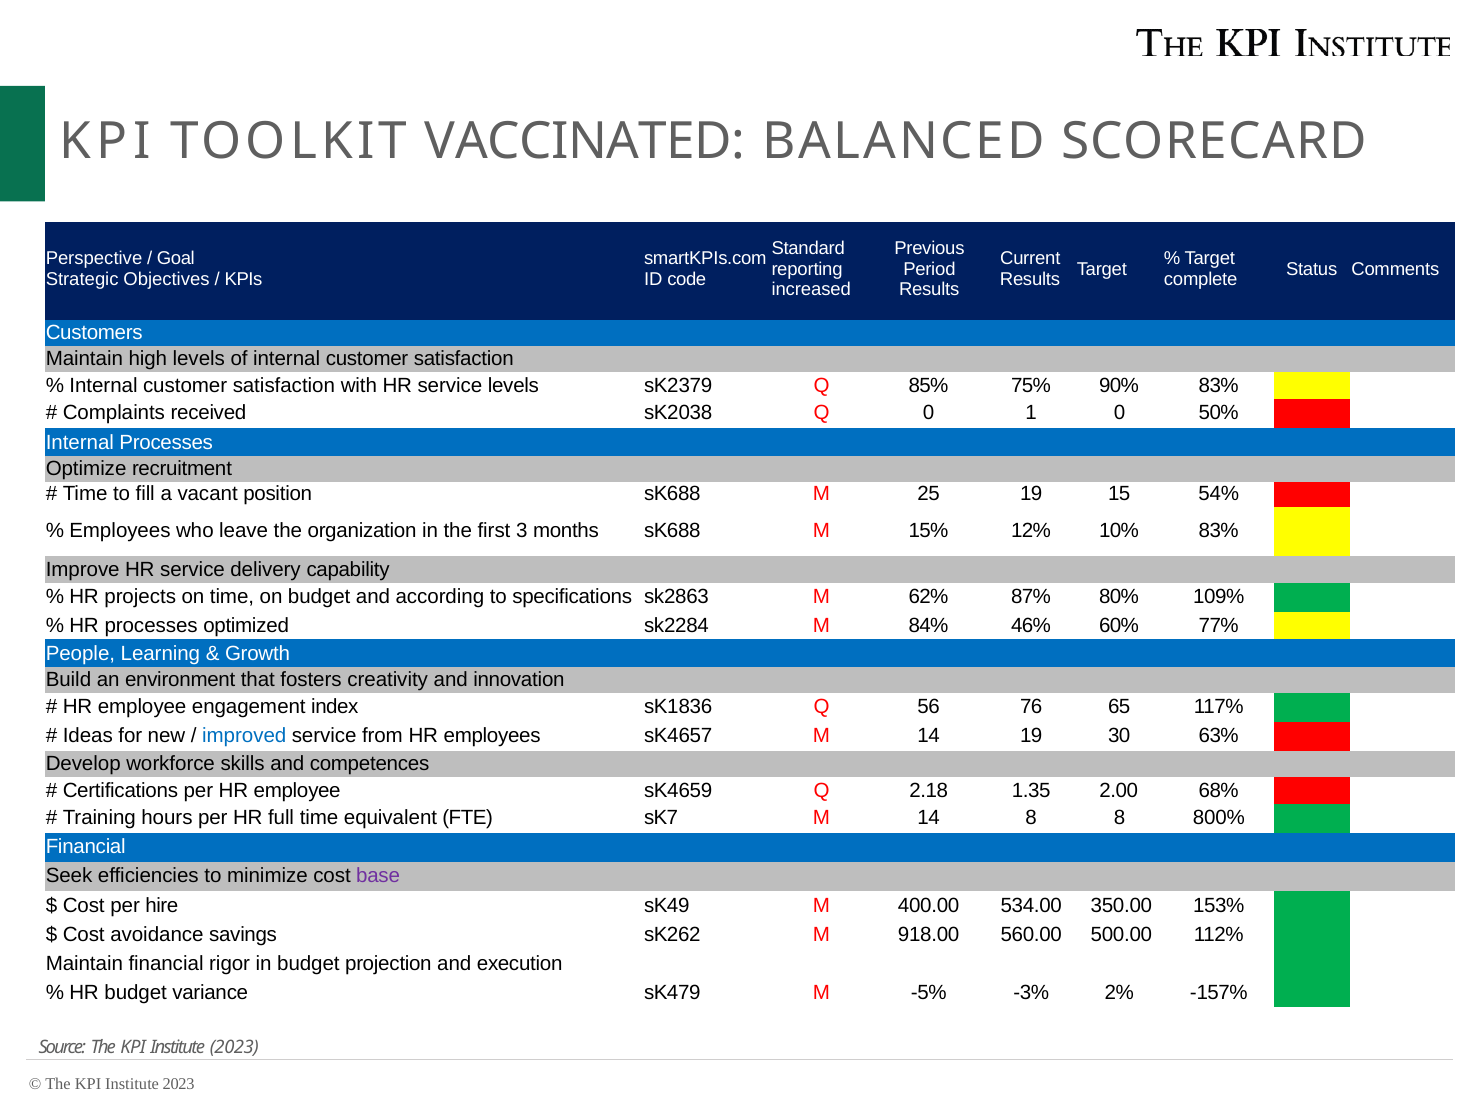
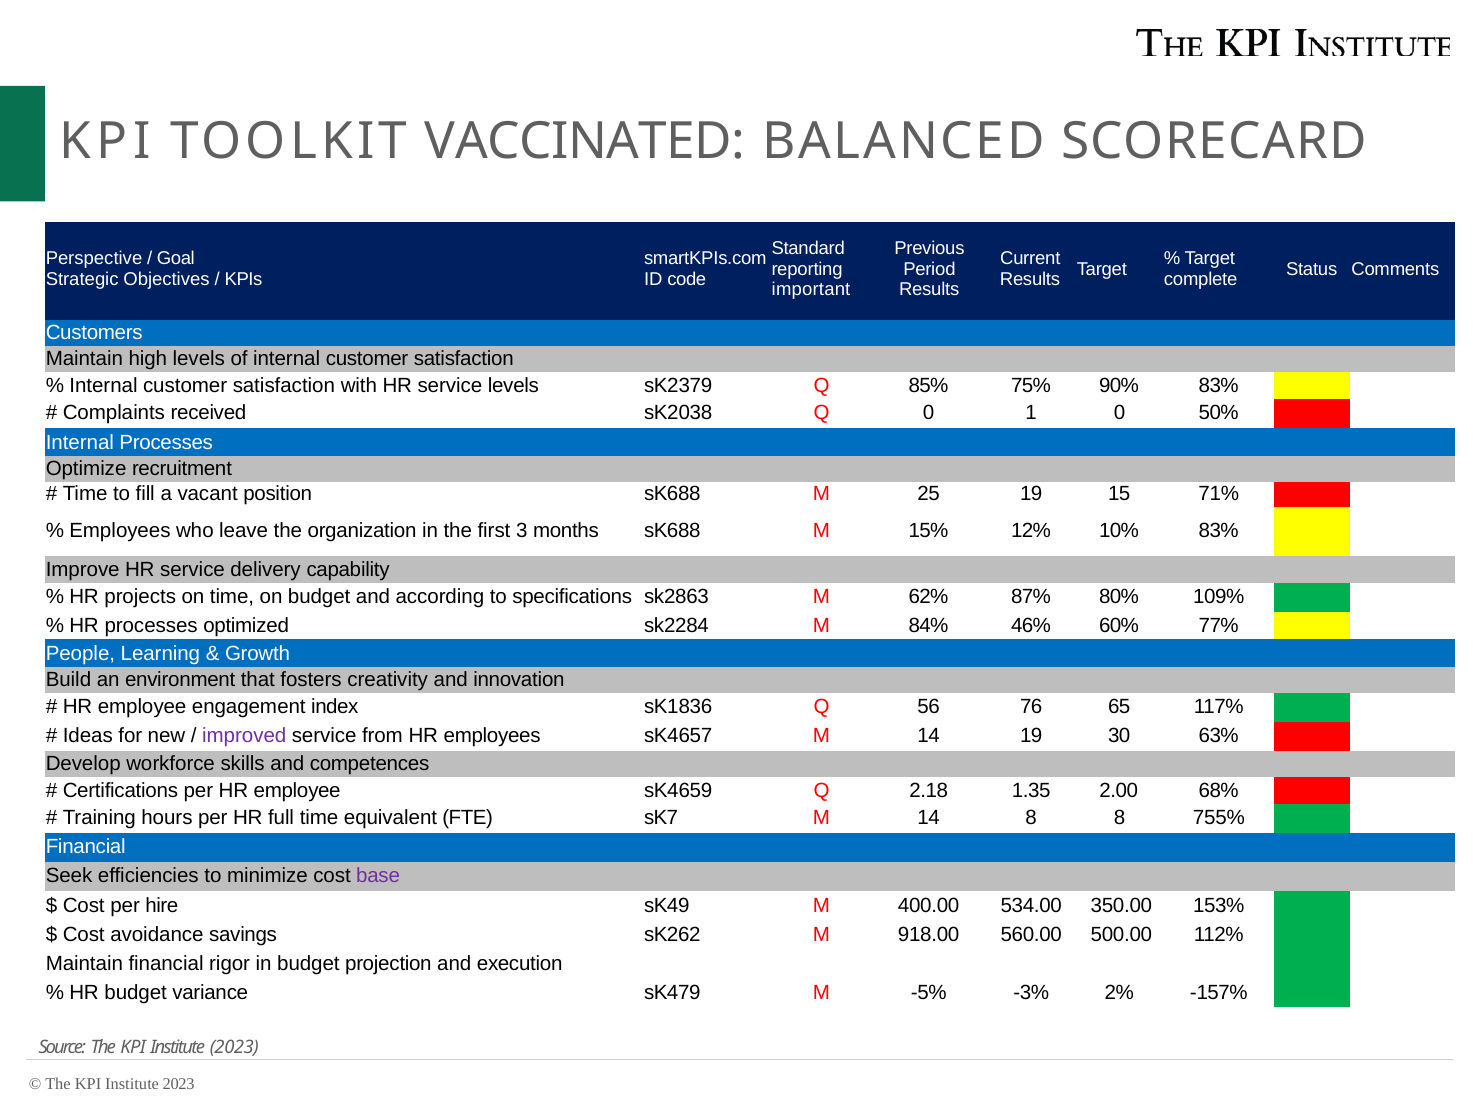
increased: increased -> important
54%: 54% -> 71%
improved colour: blue -> purple
800%: 800% -> 755%
